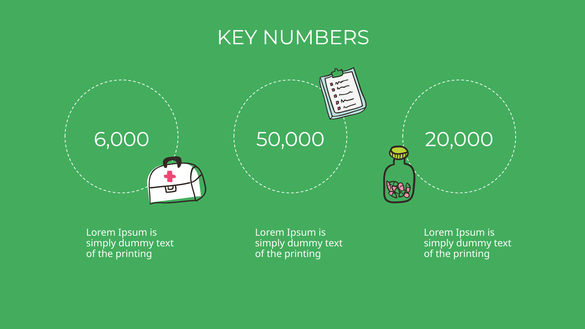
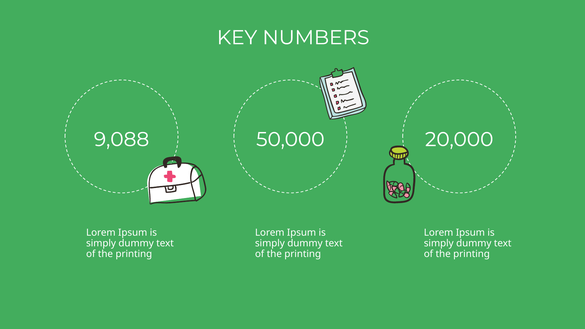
6,000: 6,000 -> 9,088
